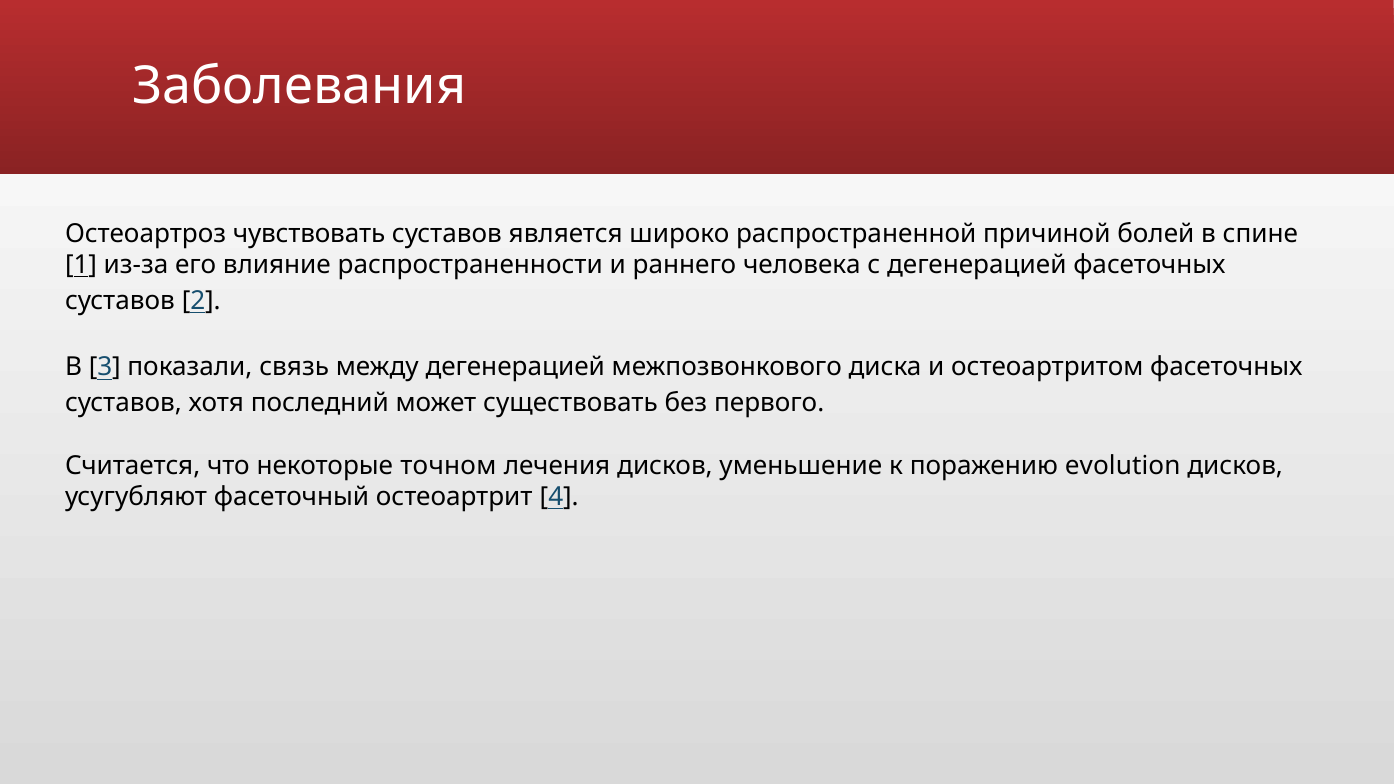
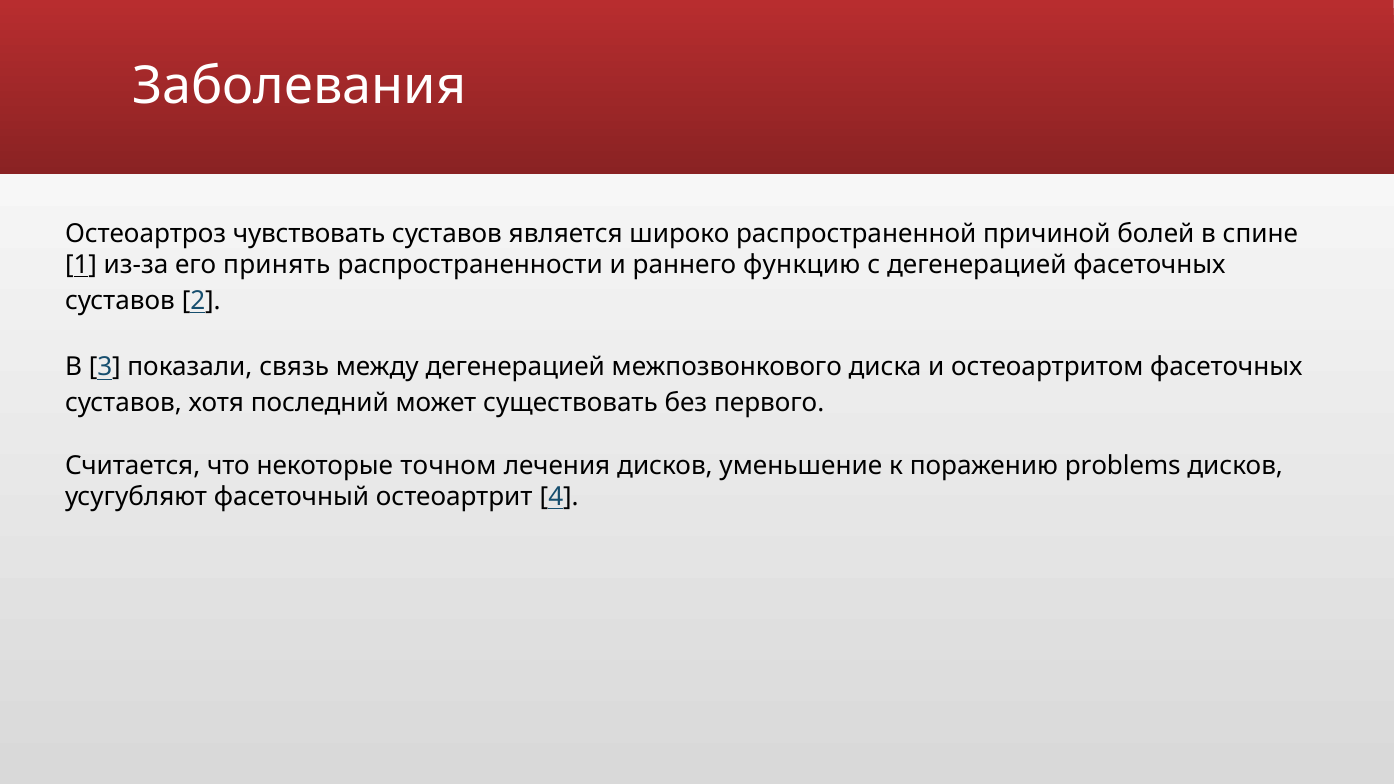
влияние: влияние -> принять
человека: человека -> функцию
evolution: evolution -> problems
